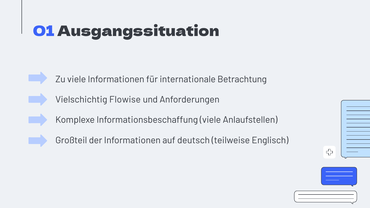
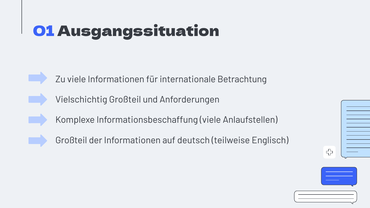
Vielschichtig Flowise: Flowise -> Großteil
